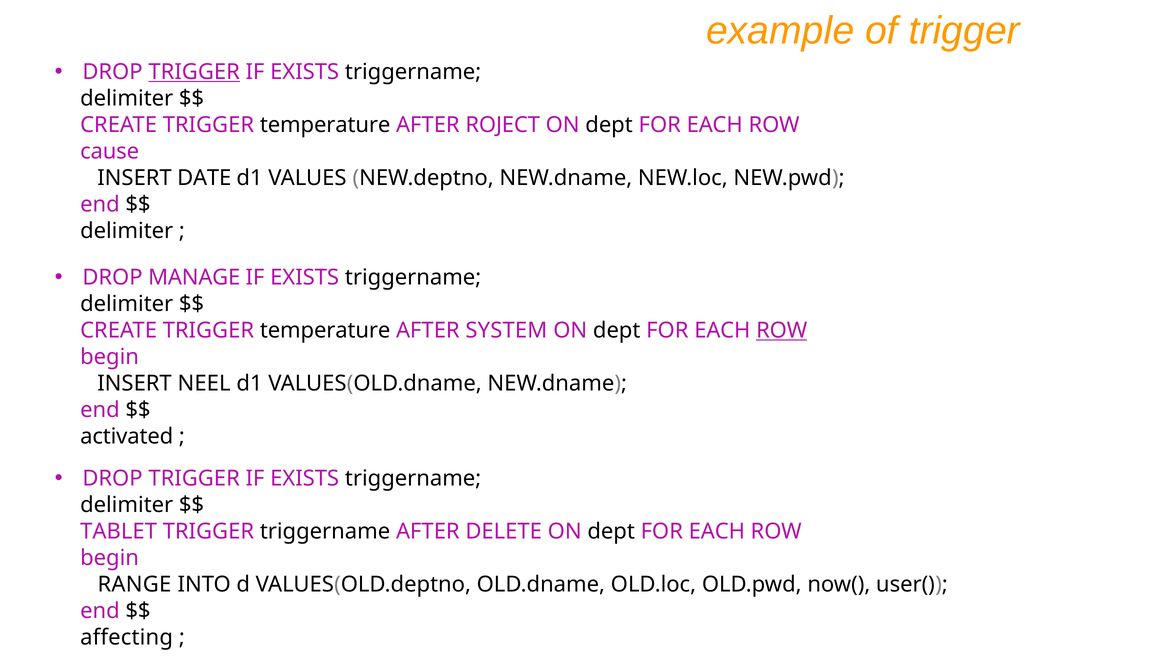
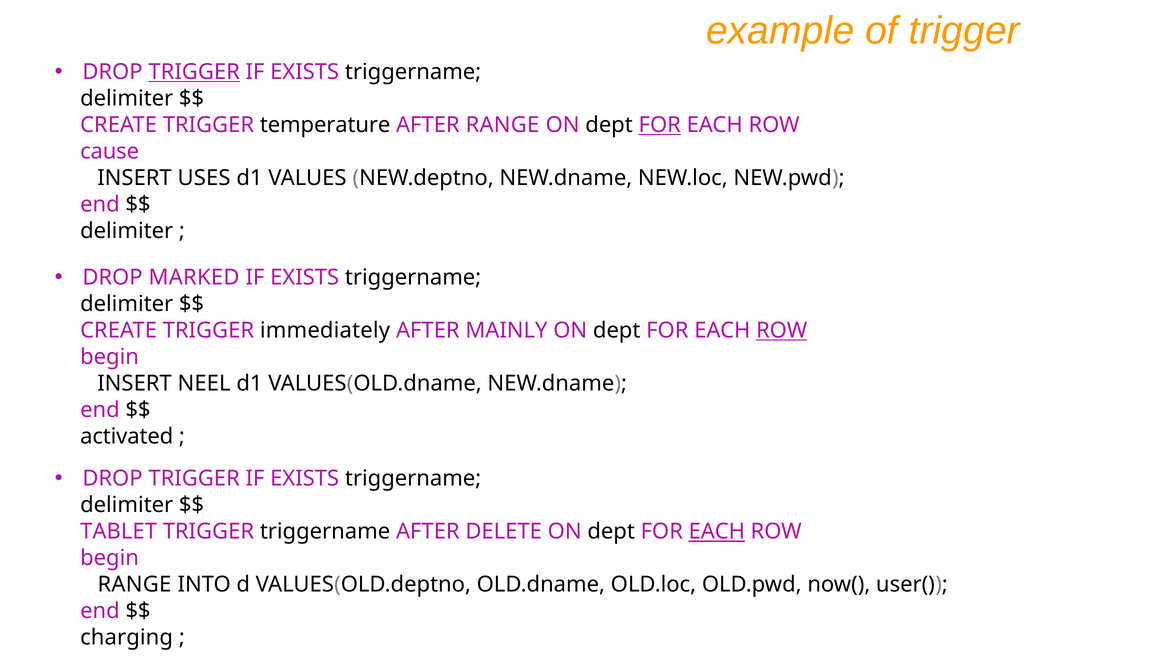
AFTER ROJECT: ROJECT -> RANGE
FOR at (660, 125) underline: none -> present
DATE: DATE -> USES
MANAGE: MANAGE -> MARKED
temperature at (325, 330): temperature -> immediately
SYSTEM: SYSTEM -> MAINLY
EACH at (717, 531) underline: none -> present
affecting: affecting -> charging
